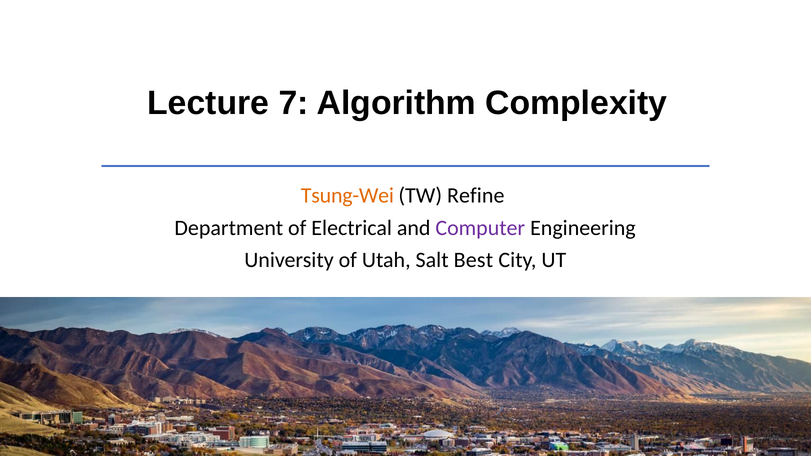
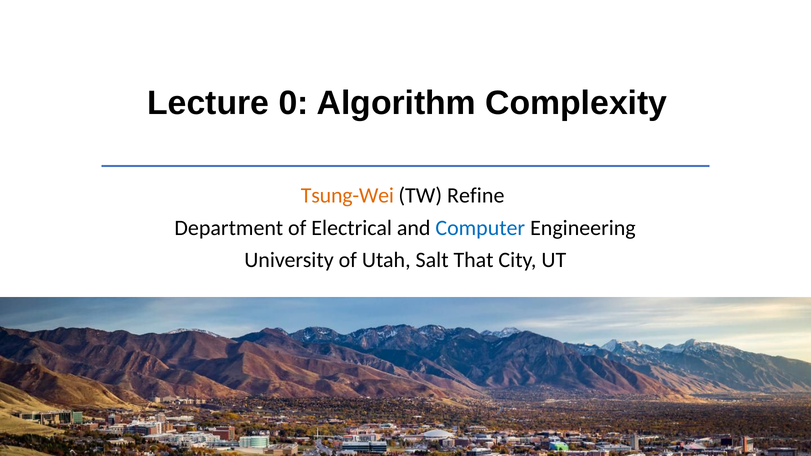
7: 7 -> 0
Computer colour: purple -> blue
Best: Best -> That
